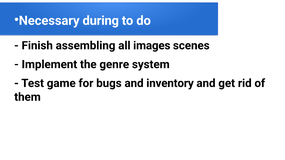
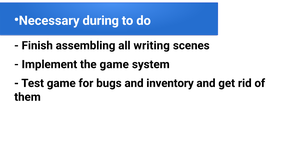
images: images -> writing
the genre: genre -> game
